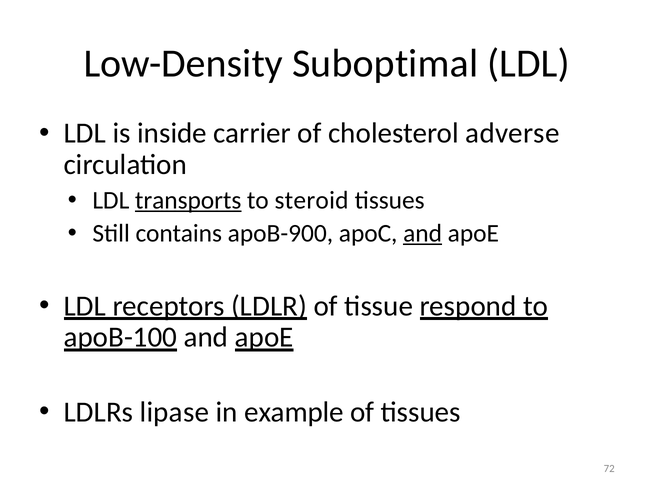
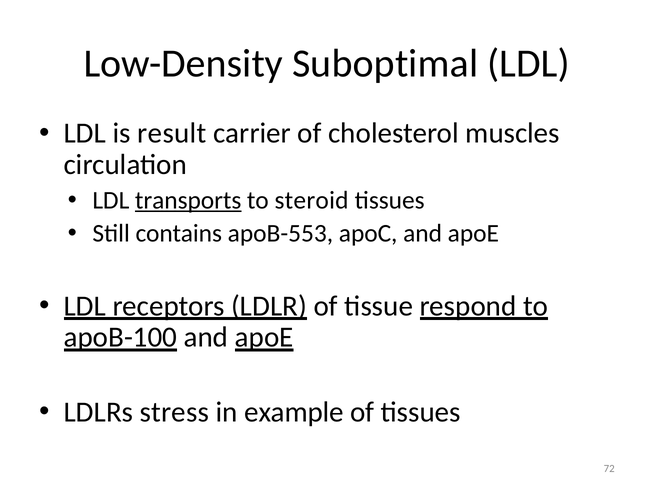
inside: inside -> result
adverse: adverse -> muscles
apoB-900: apoB-900 -> apoB-553
and at (423, 233) underline: present -> none
lipase: lipase -> stress
